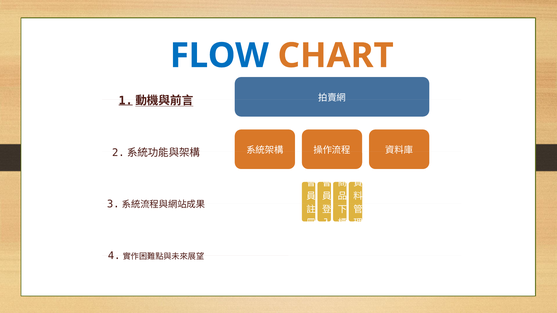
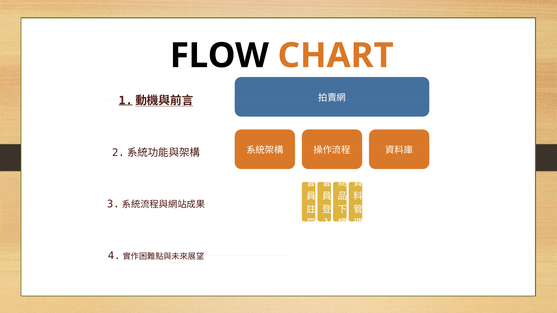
FLOW colour: blue -> black
